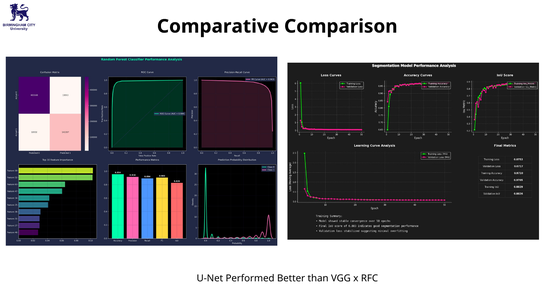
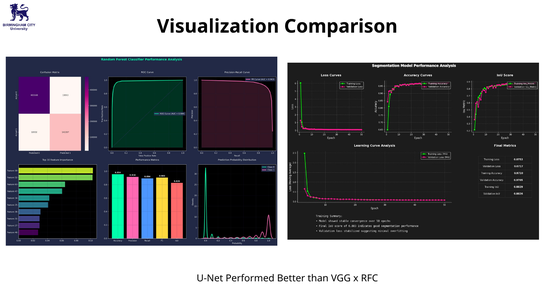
Comparative: Comparative -> Visualization
